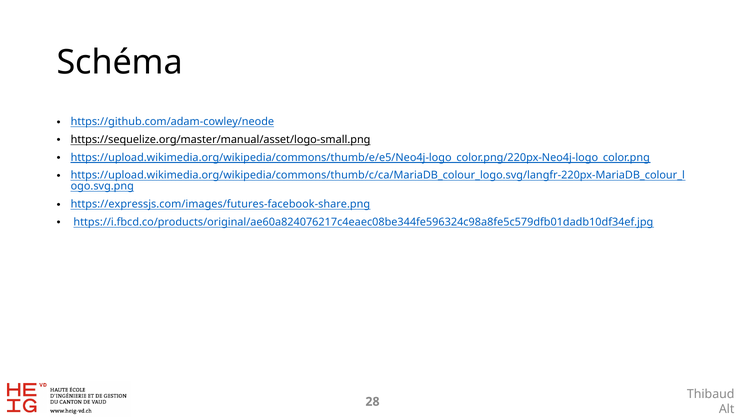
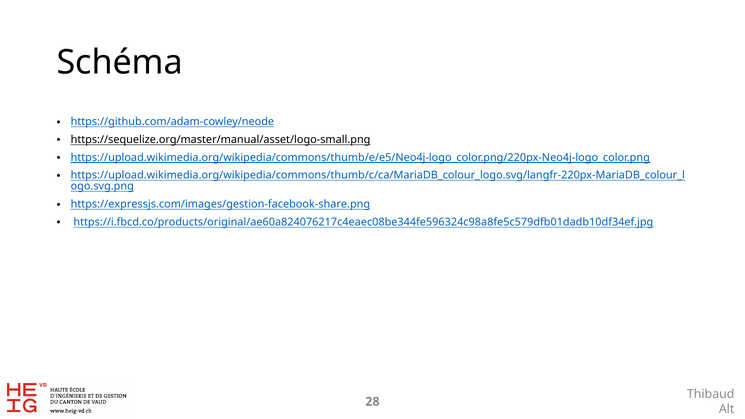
https://expressjs.com/images/futures-facebook-share.png: https://expressjs.com/images/futures-facebook-share.png -> https://expressjs.com/images/gestion-facebook-share.png
